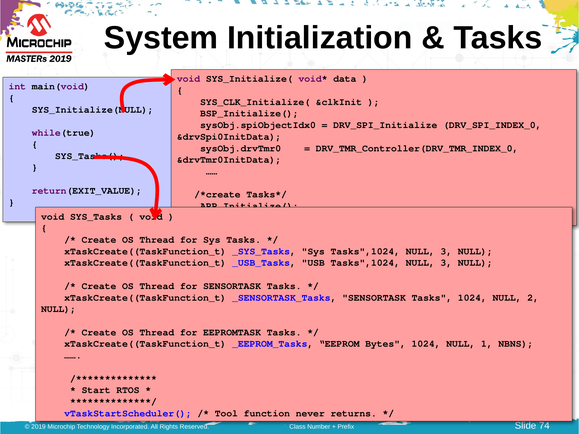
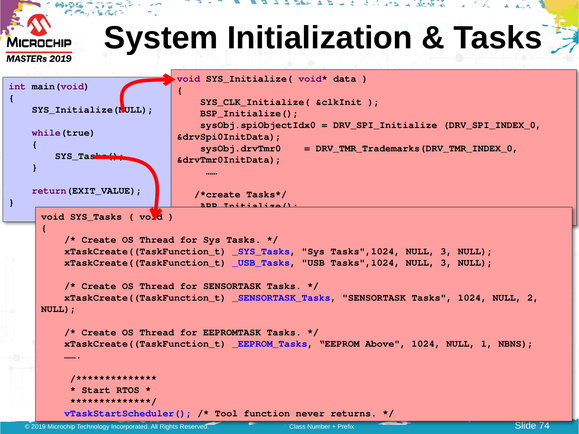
DRV_TMR_Controller(DRV_TMR_INDEX_0: DRV_TMR_Controller(DRV_TMR_INDEX_0 -> DRV_TMR_Trademarks(DRV_TMR_INDEX_0
Bytes: Bytes -> Above
